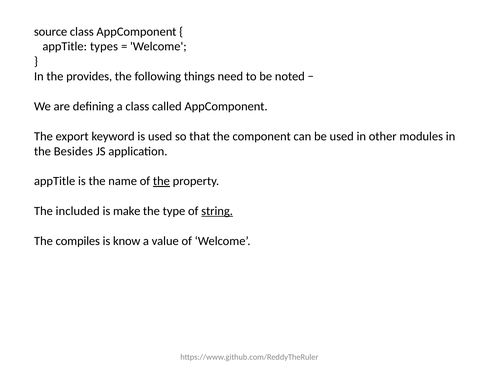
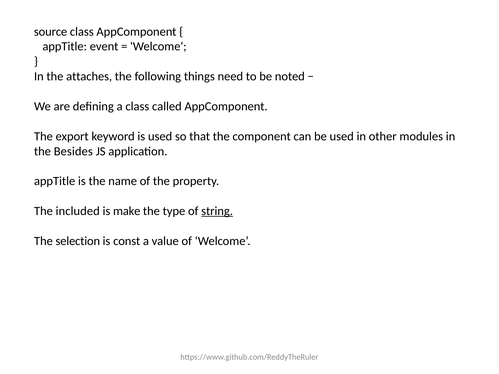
types: types -> event
provides: provides -> attaches
the at (161, 181) underline: present -> none
compiles: compiles -> selection
know: know -> const
